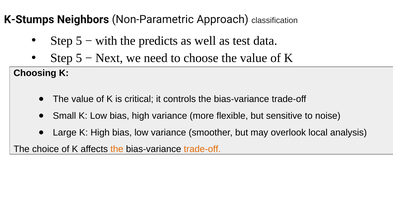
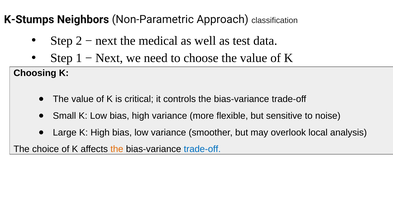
5 at (79, 41): 5 -> 2
with at (106, 41): with -> next
predicts: predicts -> medical
5 at (79, 58): 5 -> 1
trade-off at (202, 149) colour: orange -> blue
